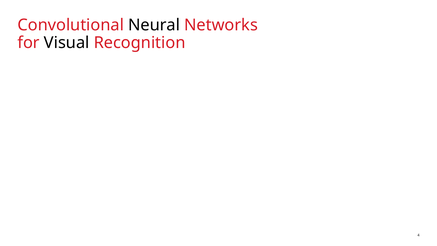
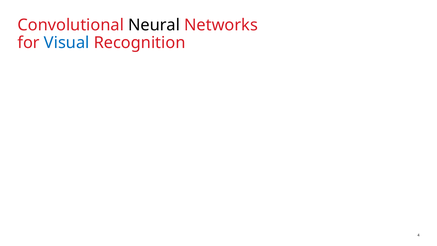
Visual colour: black -> blue
